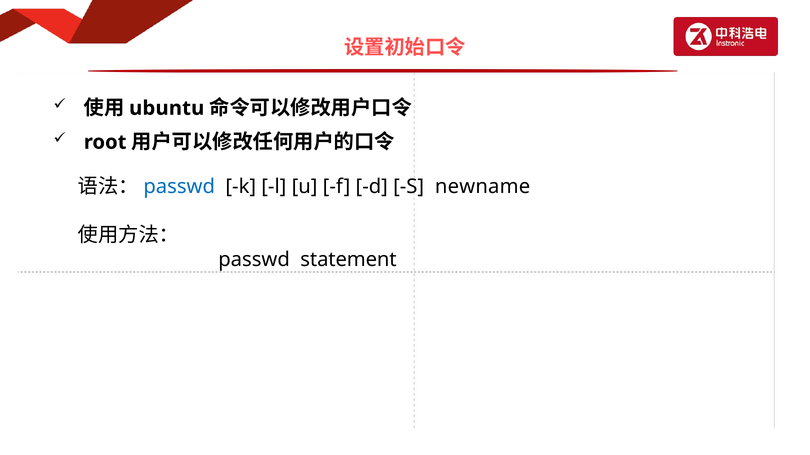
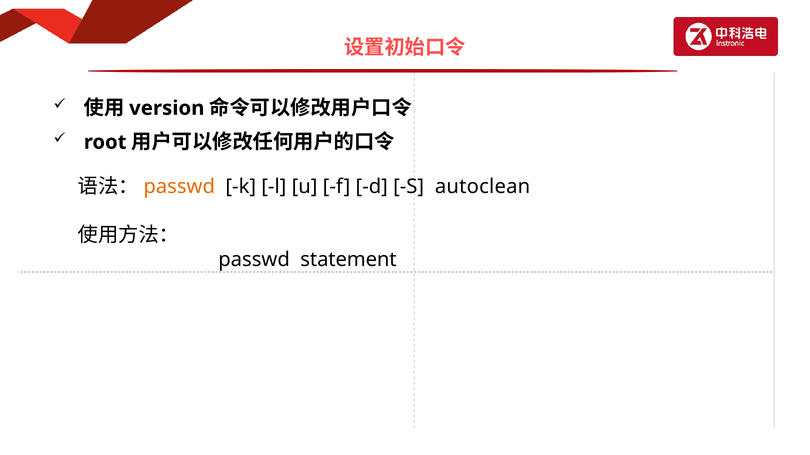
ubuntu: ubuntu -> version
passwd at (179, 187) colour: blue -> orange
newname: newname -> autoclean
